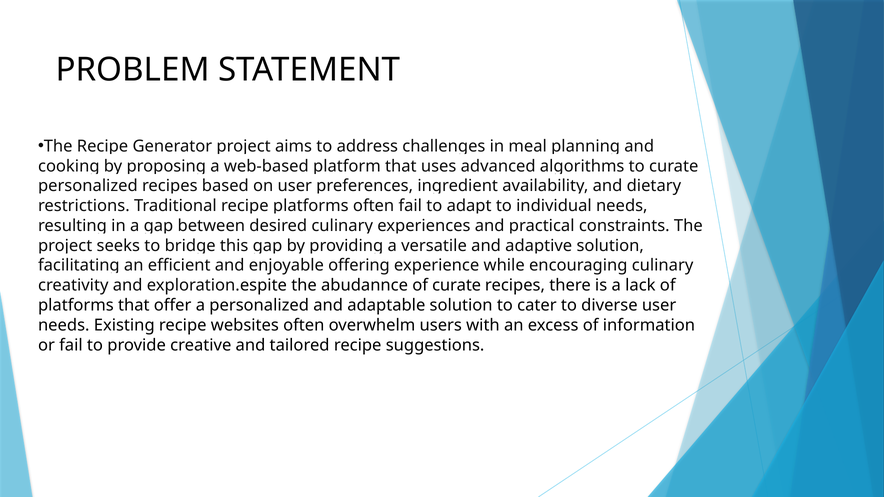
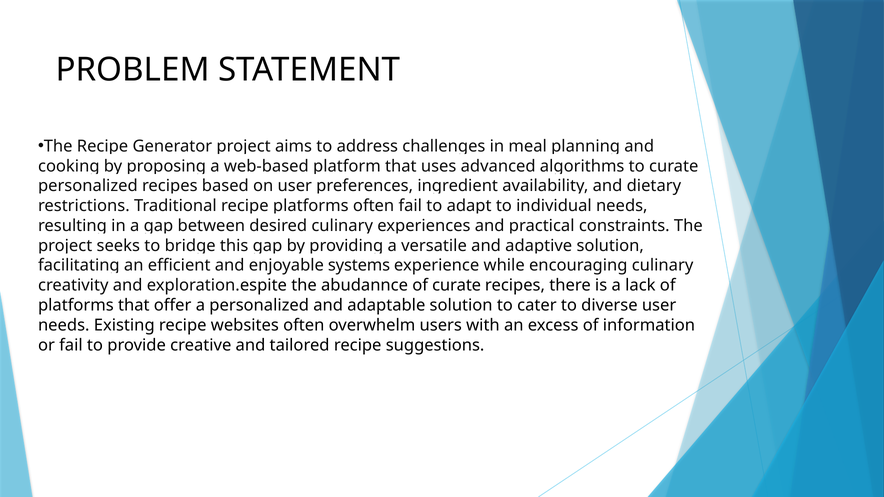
offering: offering -> systems
